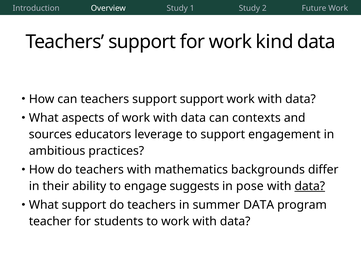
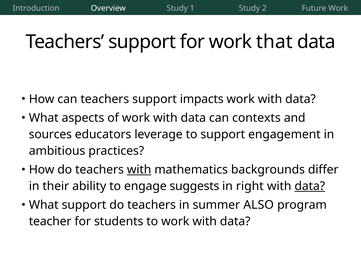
kind: kind -> that
support support: support -> impacts
with at (139, 170) underline: none -> present
pose: pose -> right
summer DATA: DATA -> ALSO
